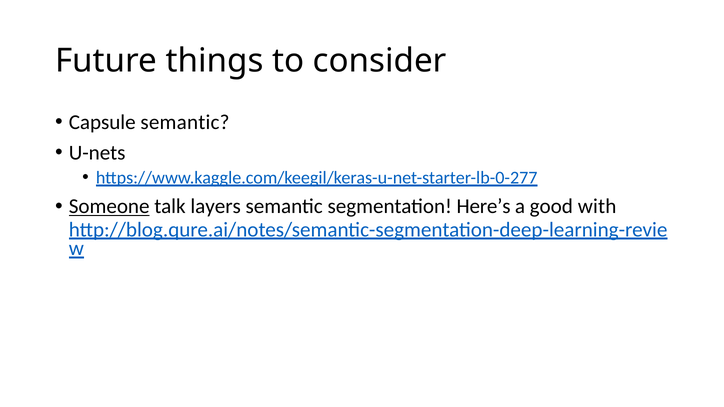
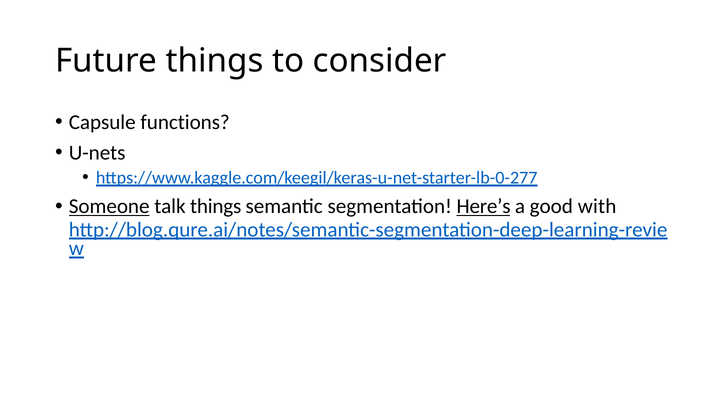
Capsule semantic: semantic -> functions
talk layers: layers -> things
Here’s underline: none -> present
